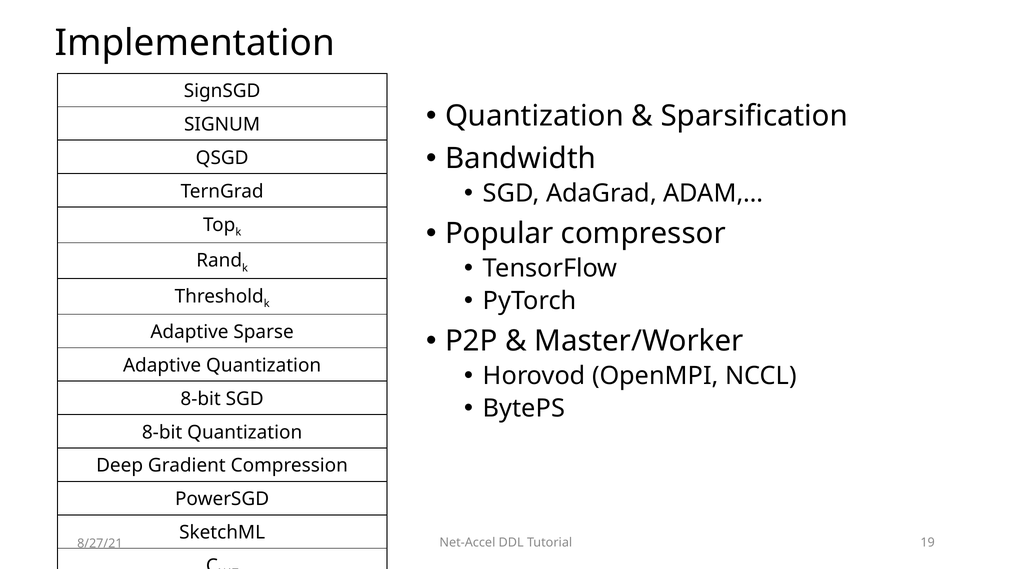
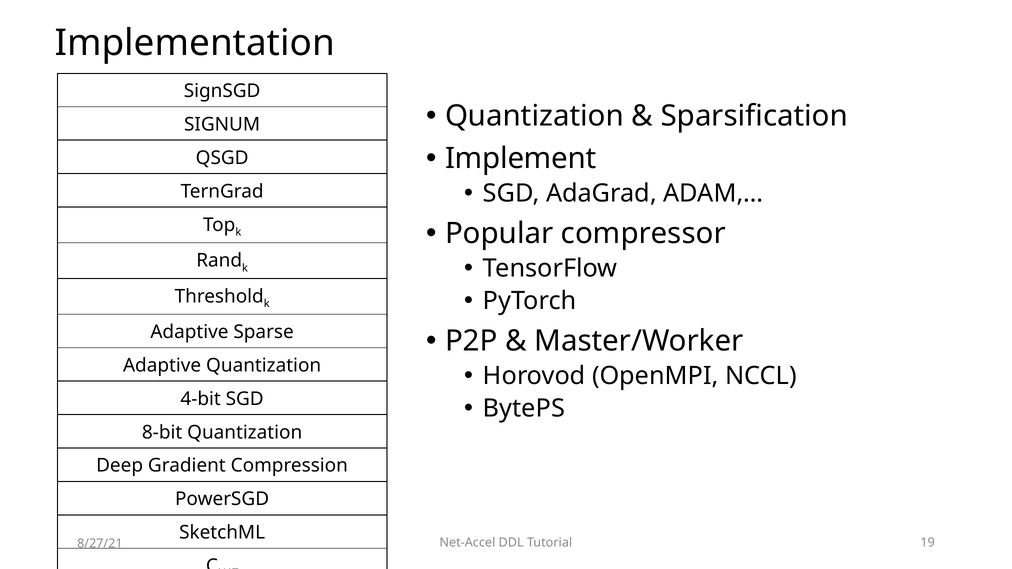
Bandwidth: Bandwidth -> Implement
8-bit at (201, 399): 8-bit -> 4-bit
